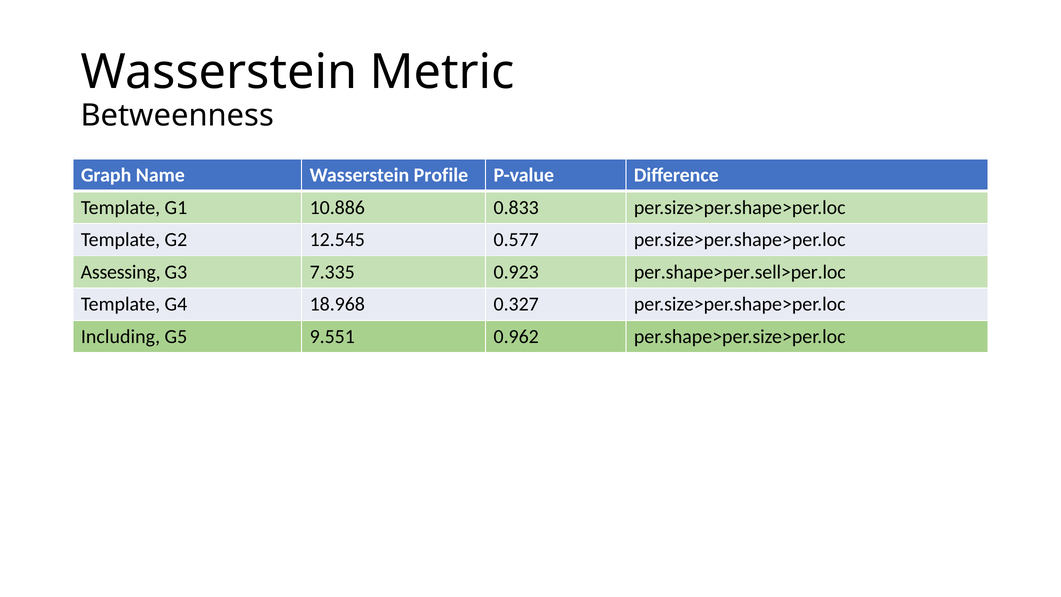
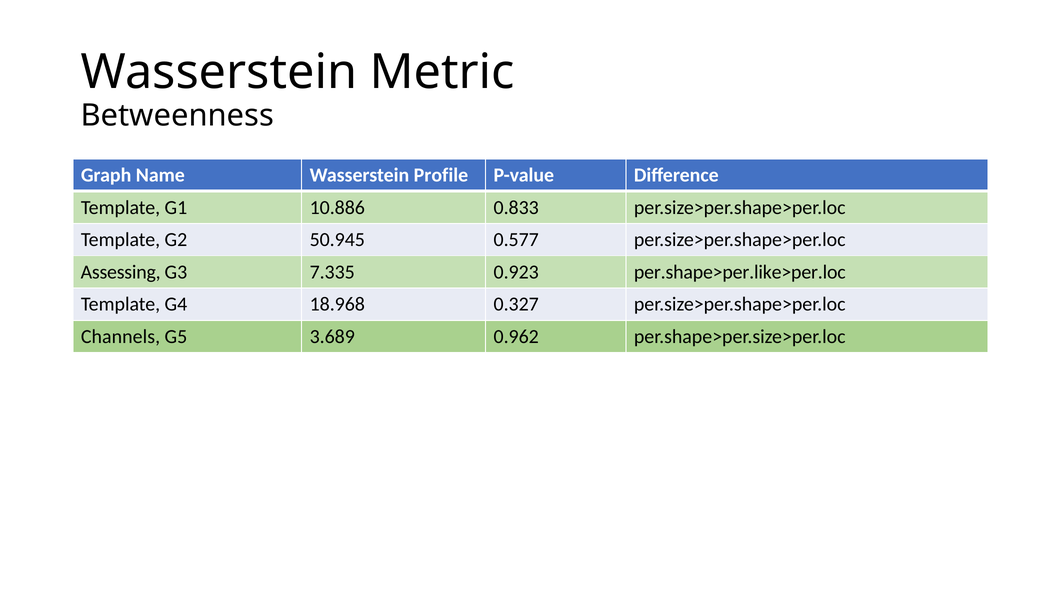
12.545: 12.545 -> 50.945
per.shape>per.sell>per.loc: per.shape>per.sell>per.loc -> per.shape>per.like>per.loc
Including: Including -> Channels
9.551: 9.551 -> 3.689
